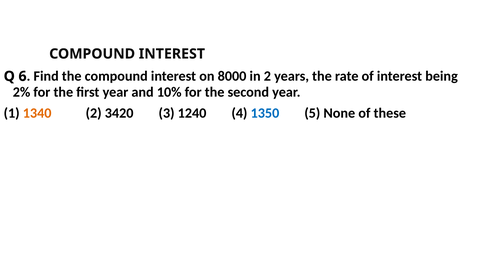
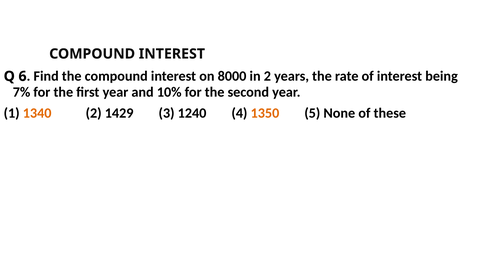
2%: 2% -> 7%
3420: 3420 -> 1429
1350 colour: blue -> orange
